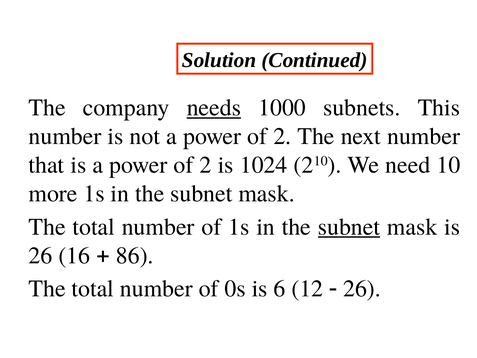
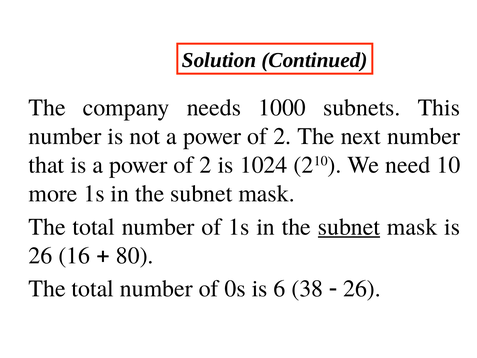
needs underline: present -> none
86: 86 -> 80
12: 12 -> 38
